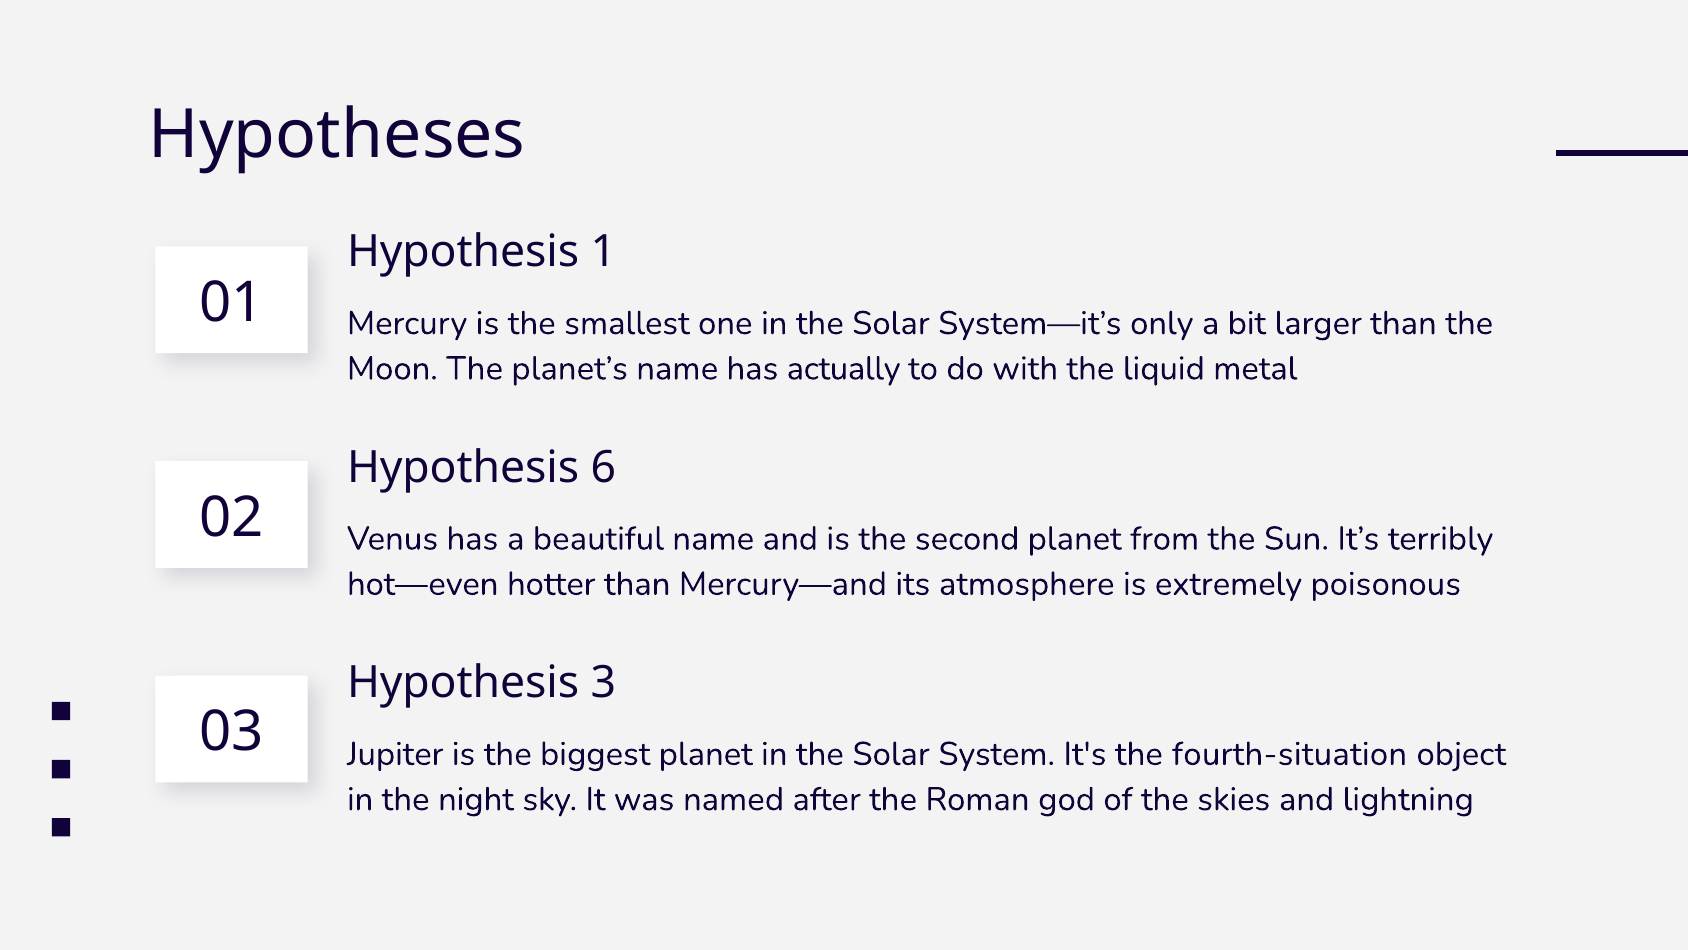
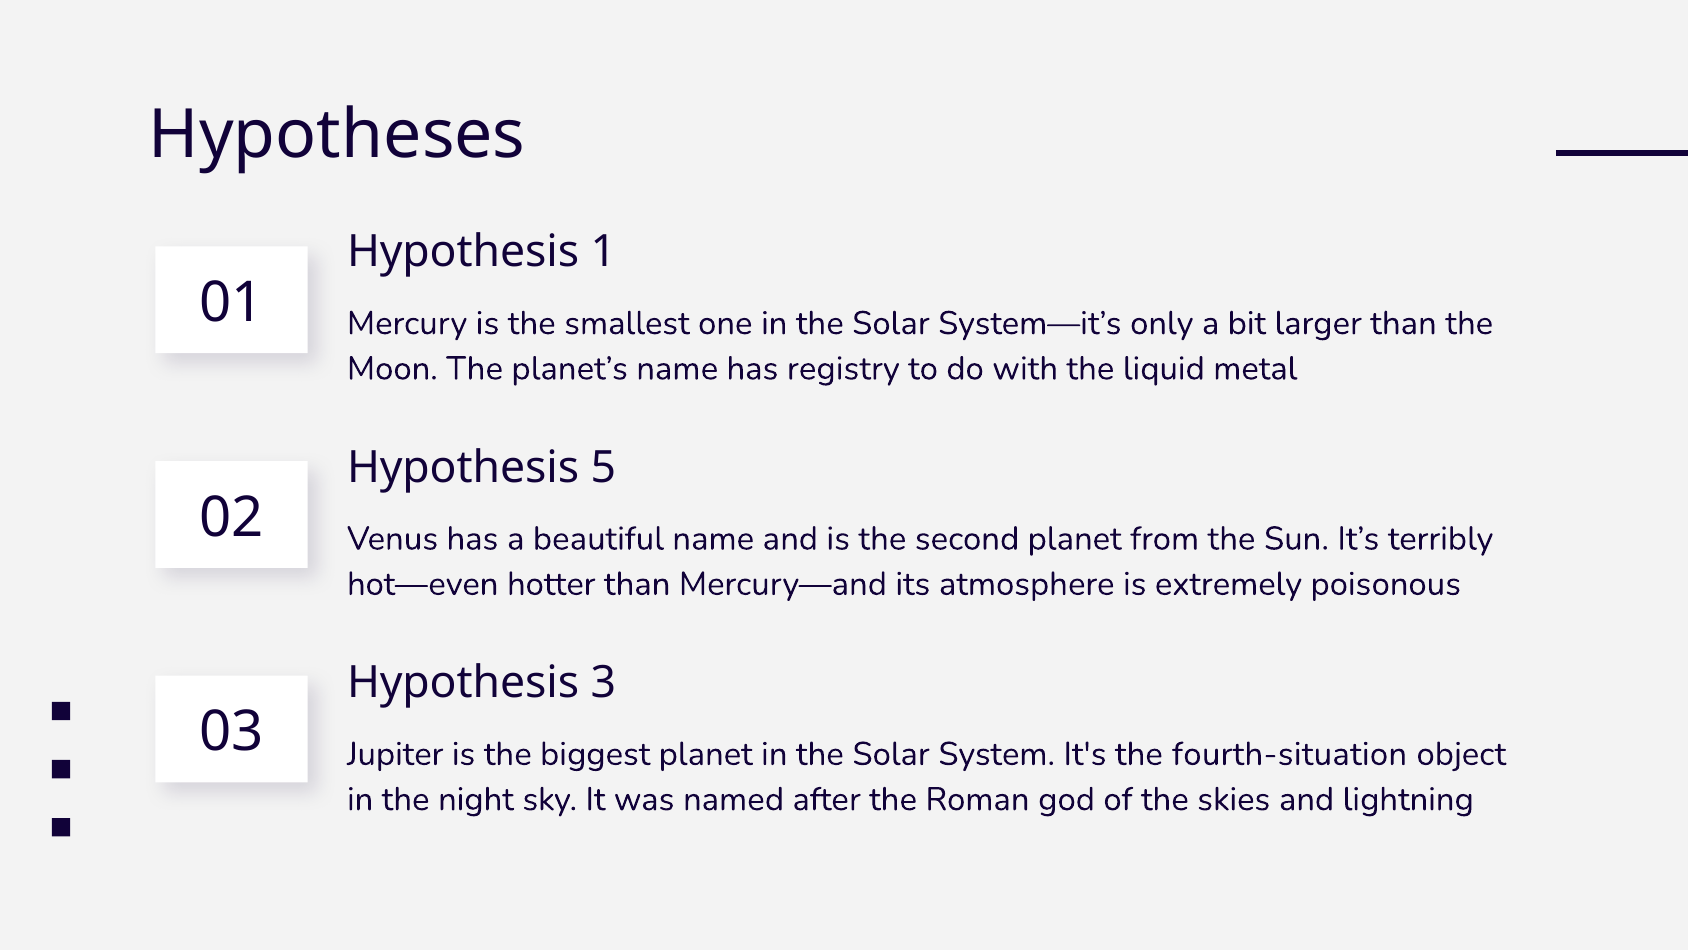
actually: actually -> registry
6: 6 -> 5
